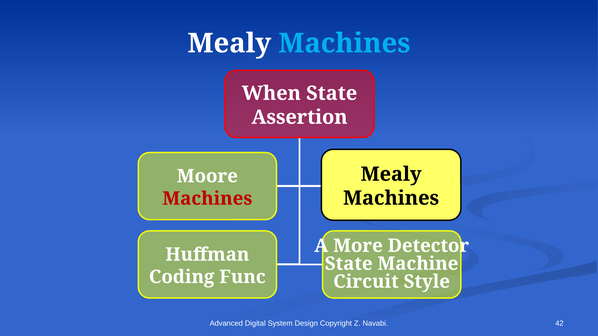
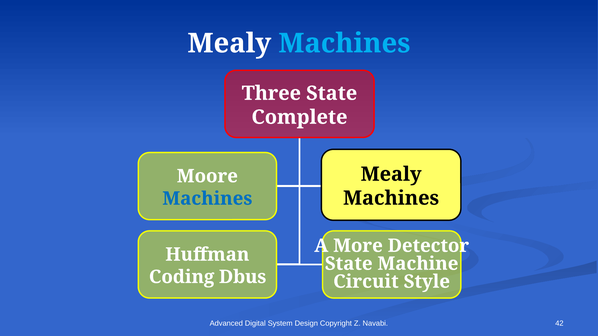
When: When -> Three
Assertion: Assertion -> Complete
Machines at (207, 199) colour: red -> blue
Func: Func -> Dbus
